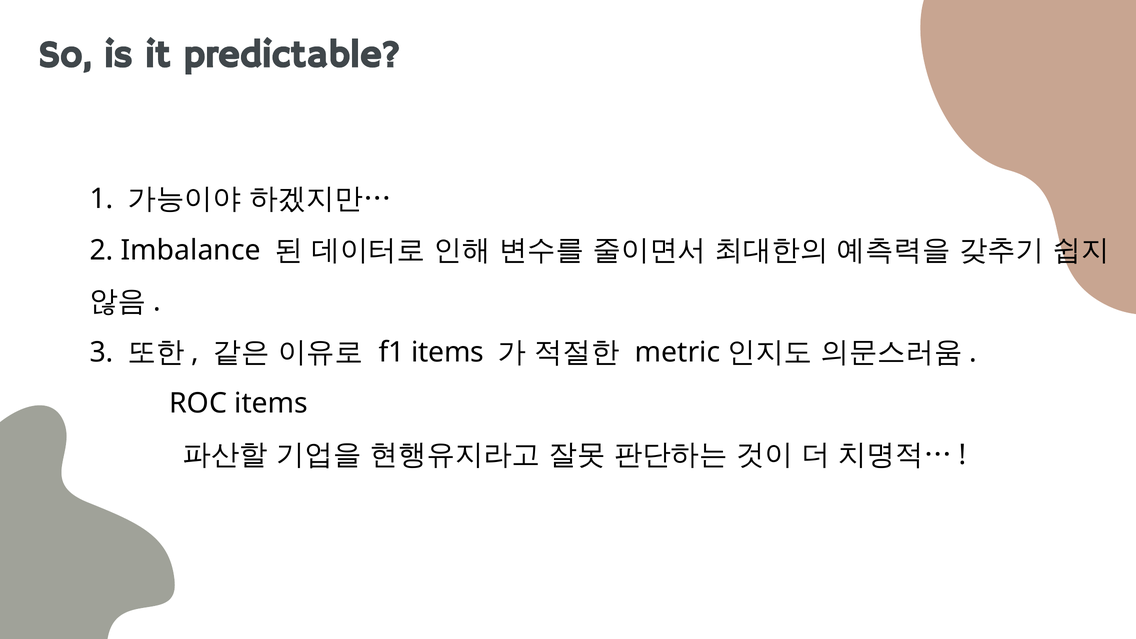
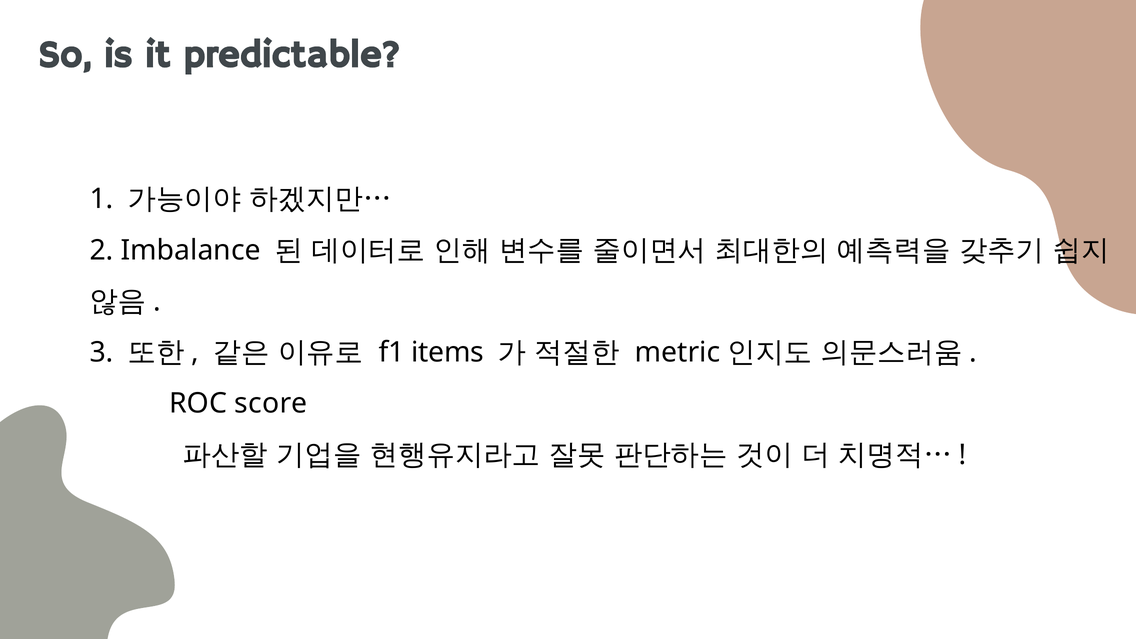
ROC items: items -> score
